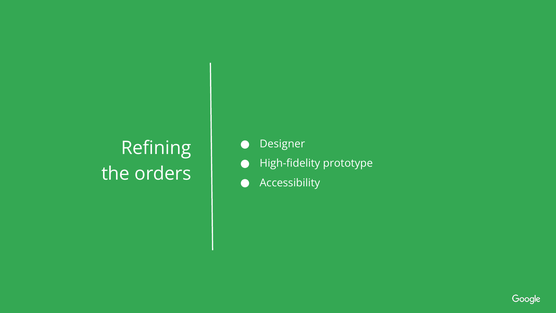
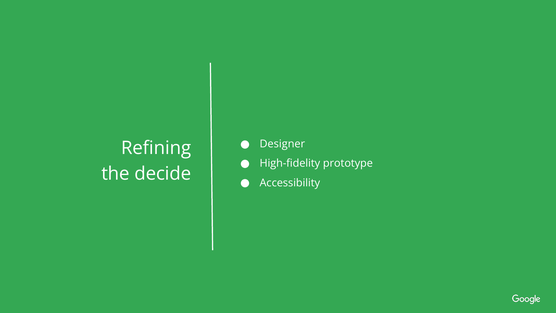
orders: orders -> decide
